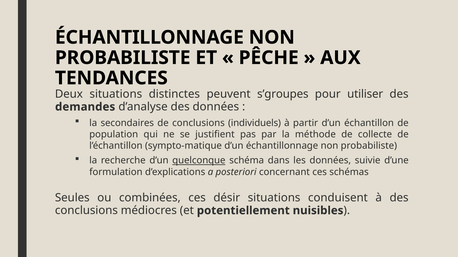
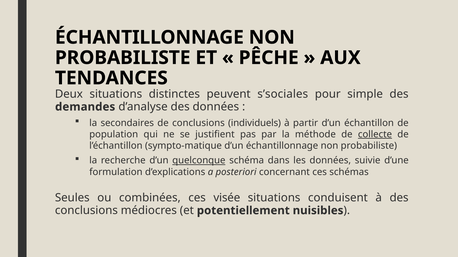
s’groupes: s’groupes -> s’sociales
utiliser: utiliser -> simple
collecte underline: none -> present
désir: désir -> visée
